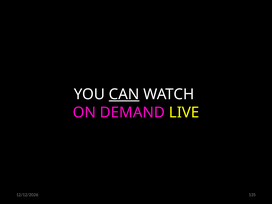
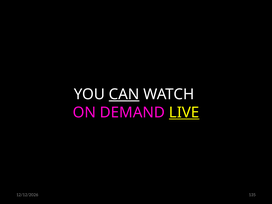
LIVE underline: none -> present
